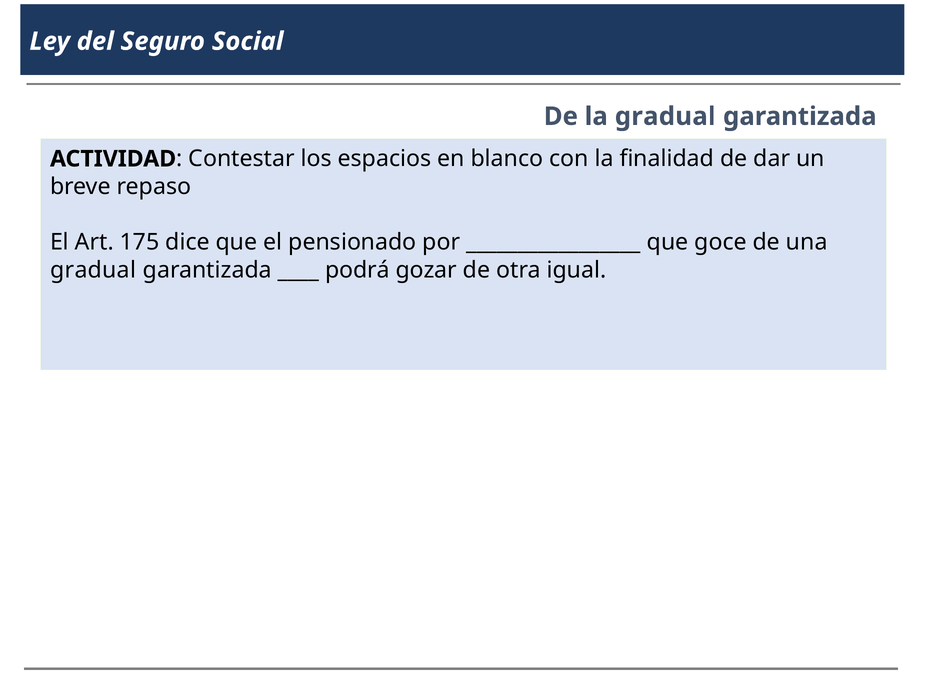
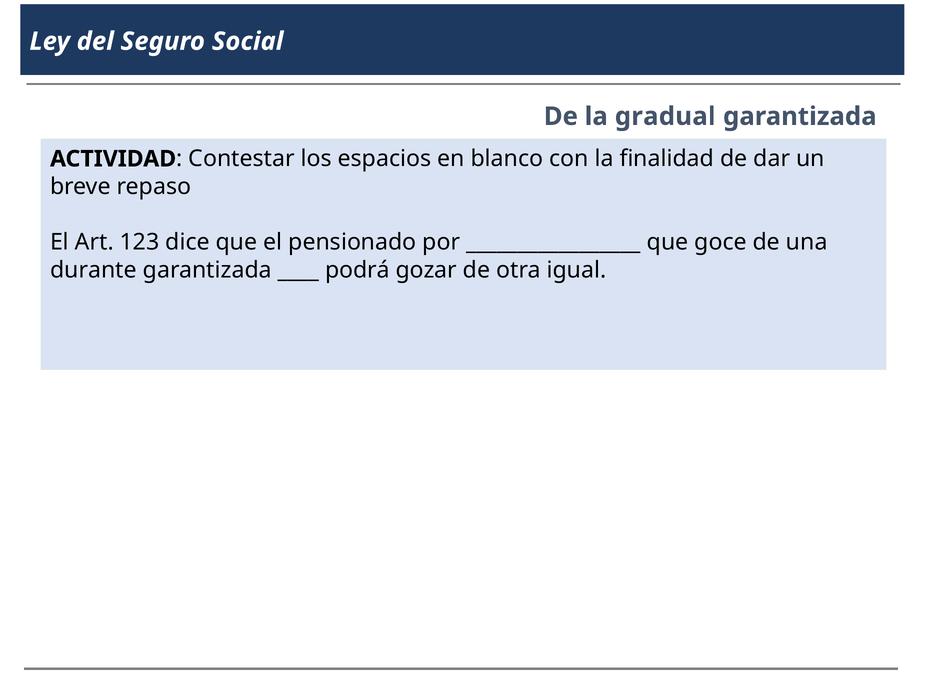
175: 175 -> 123
gradual at (93, 270): gradual -> durante
